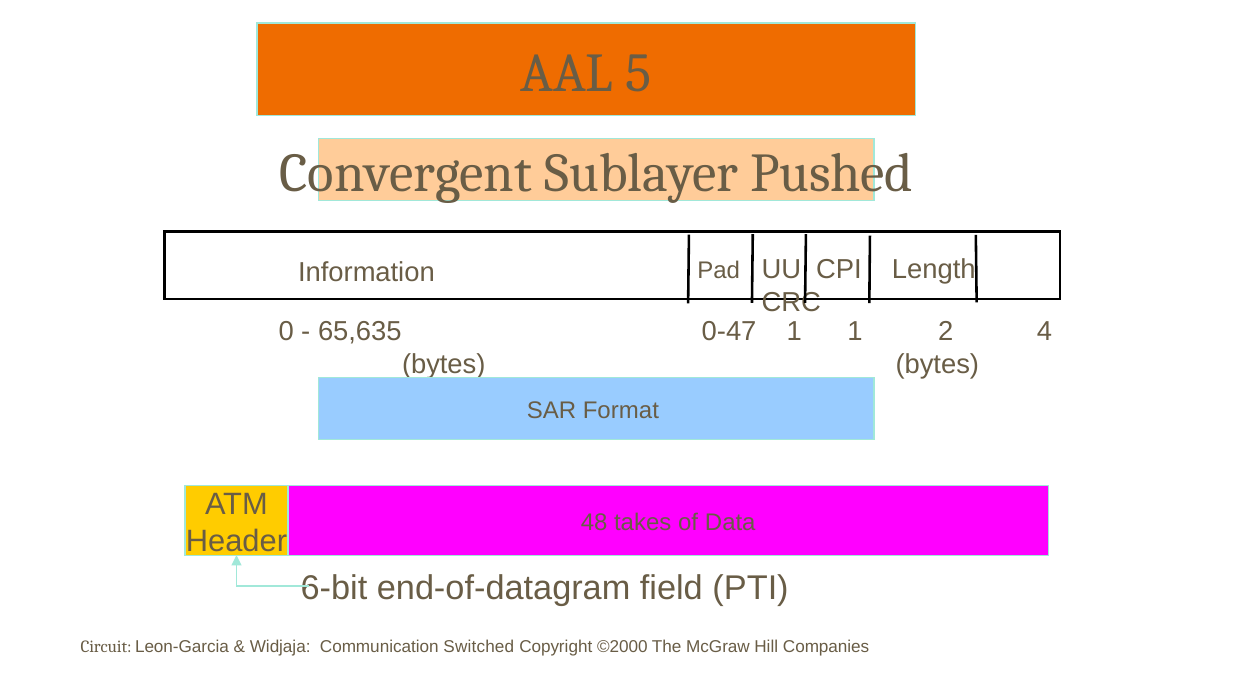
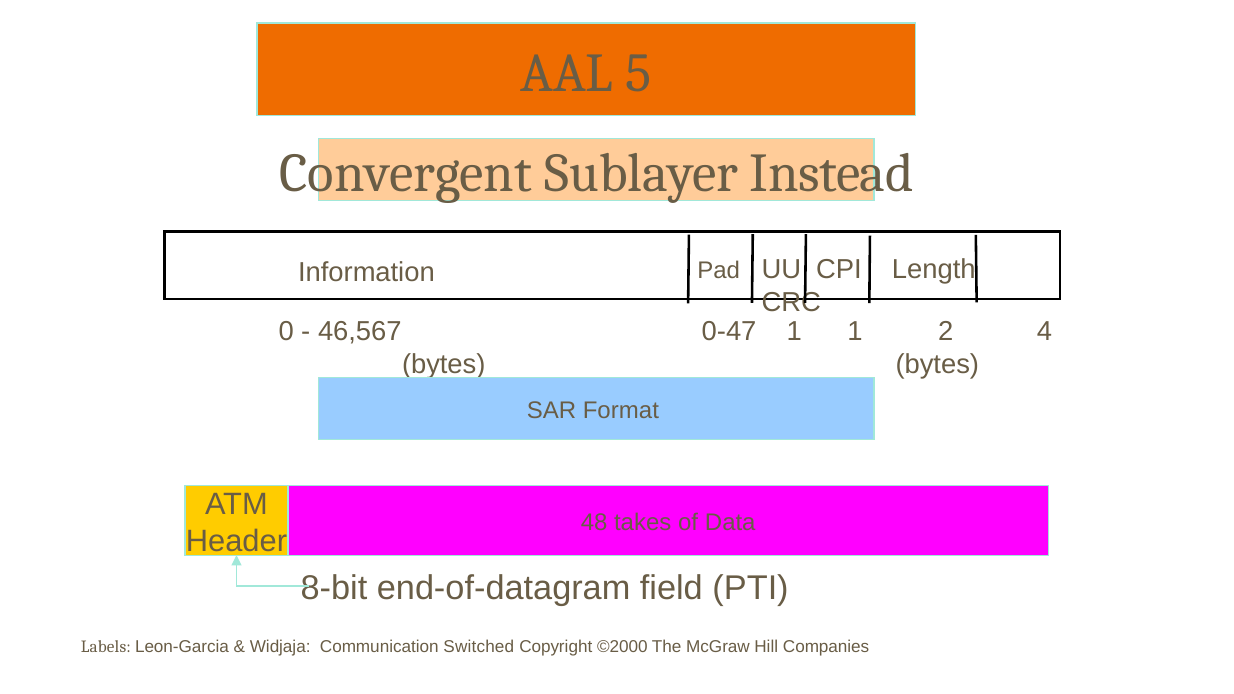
Pushed: Pushed -> Instead
65,635: 65,635 -> 46,567
6-bit: 6-bit -> 8-bit
Circuit: Circuit -> Labels
